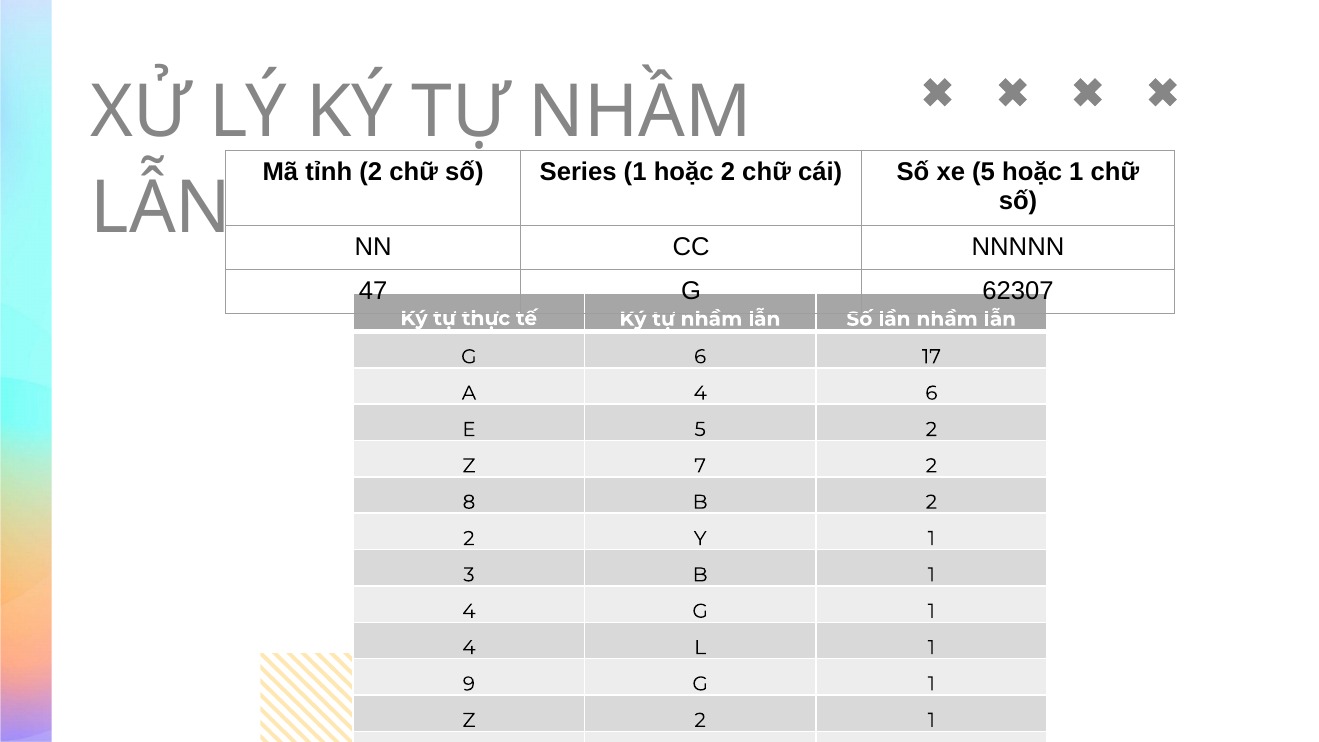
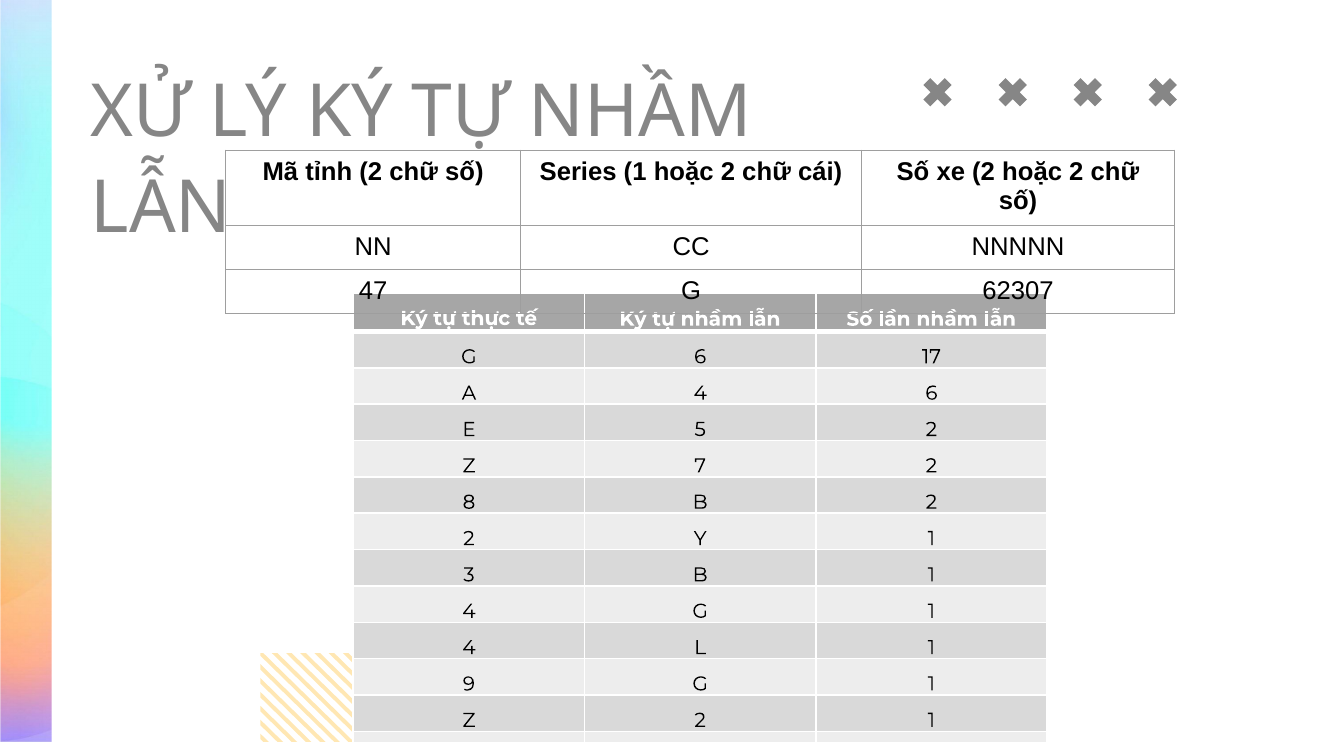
xe 5: 5 -> 2
1 at (1076, 172): 1 -> 2
